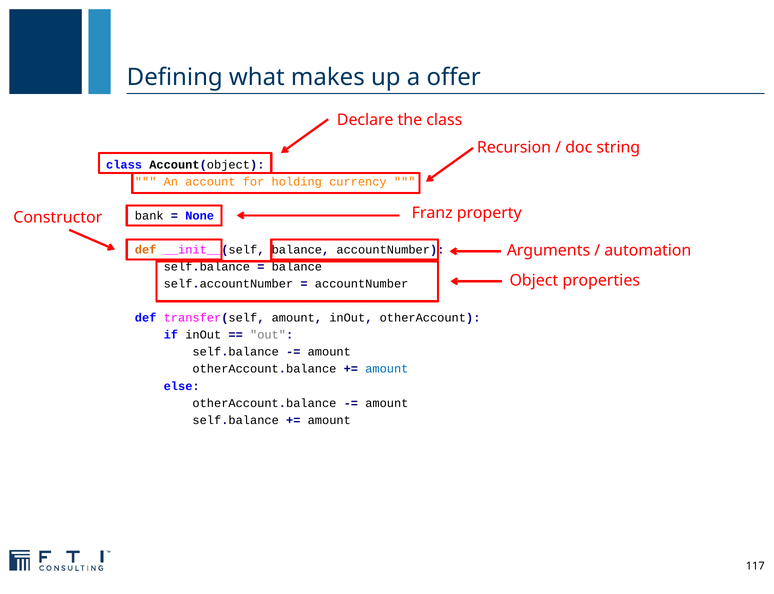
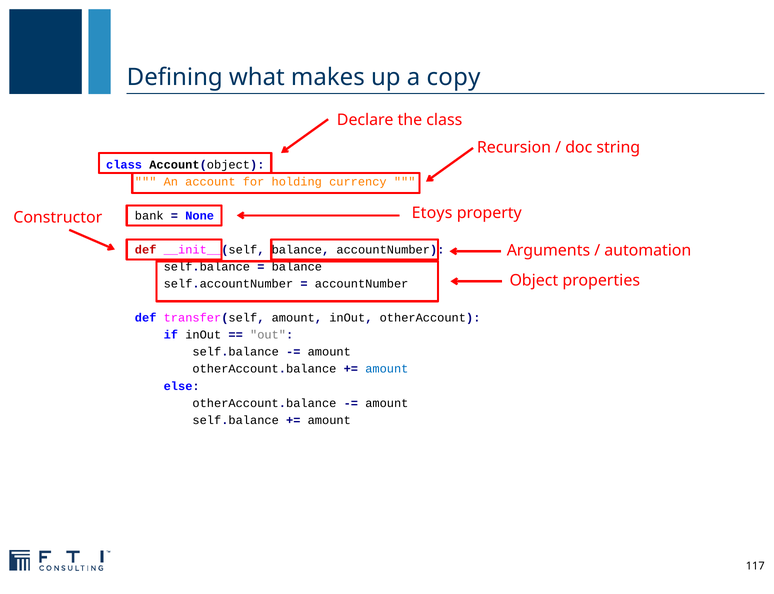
offer: offer -> copy
Franz: Franz -> Etoys
def at (146, 250) colour: orange -> red
